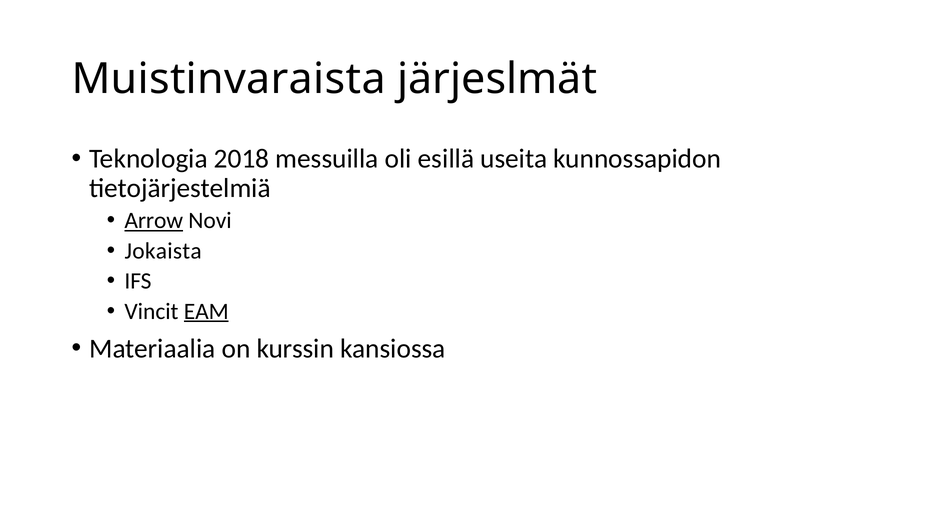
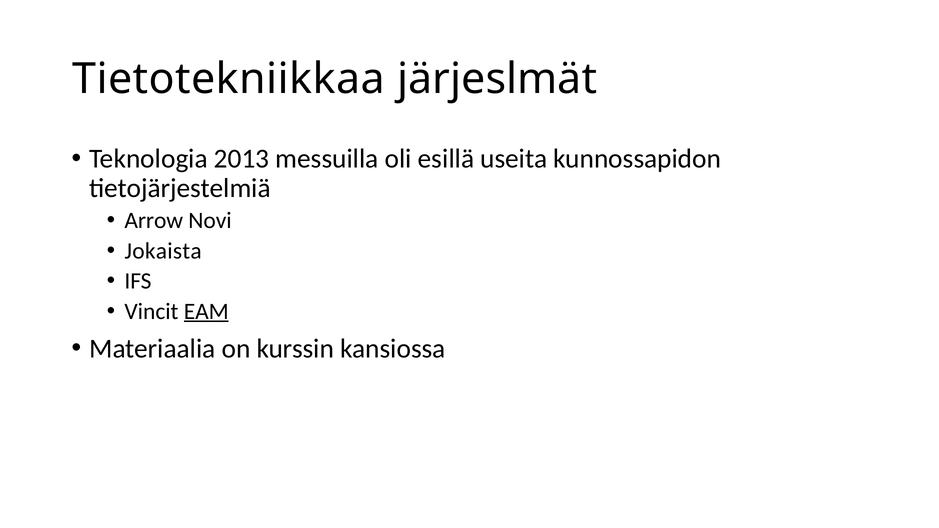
Muistinvaraista: Muistinvaraista -> Tietotekniikkaa
2018: 2018 -> 2013
Arrow underline: present -> none
